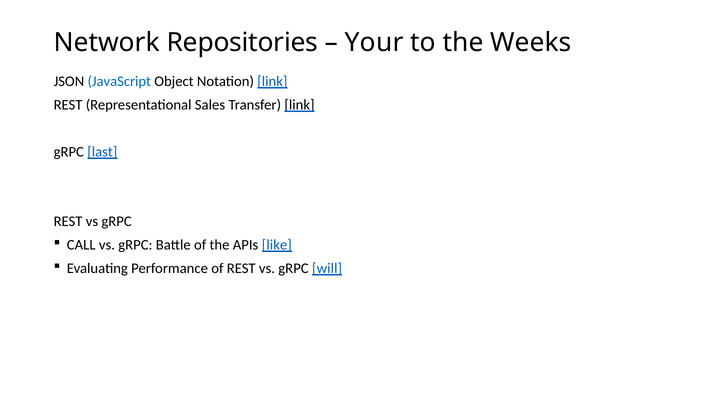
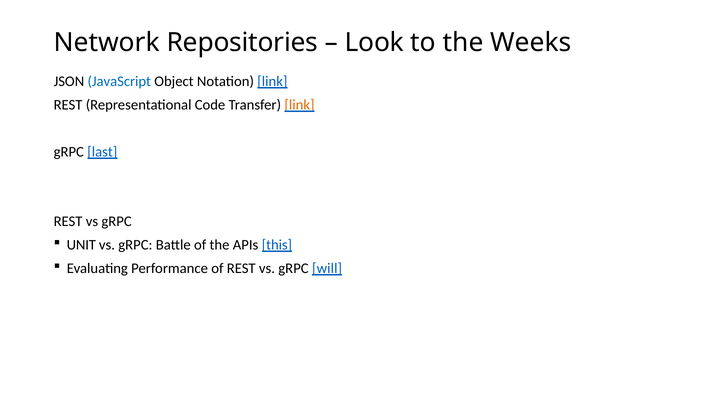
Your: Your -> Look
Sales: Sales -> Code
link at (300, 105) colour: black -> orange
CALL: CALL -> UNIT
like: like -> this
